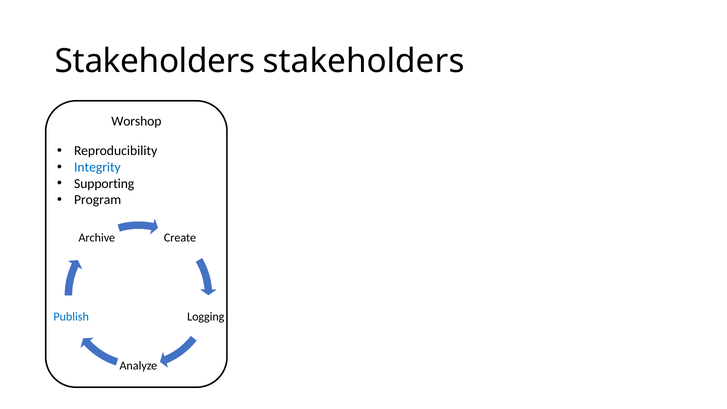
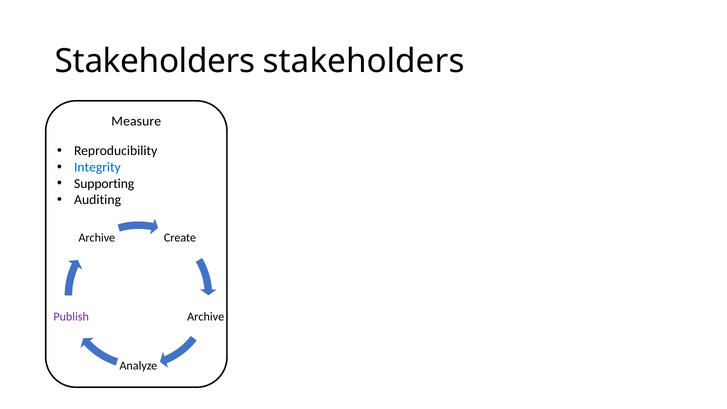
Worshop: Worshop -> Measure
Program: Program -> Auditing
Publish colour: blue -> purple
Logging at (206, 317): Logging -> Archive
